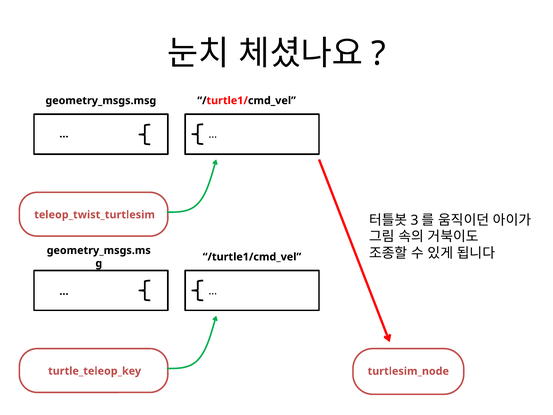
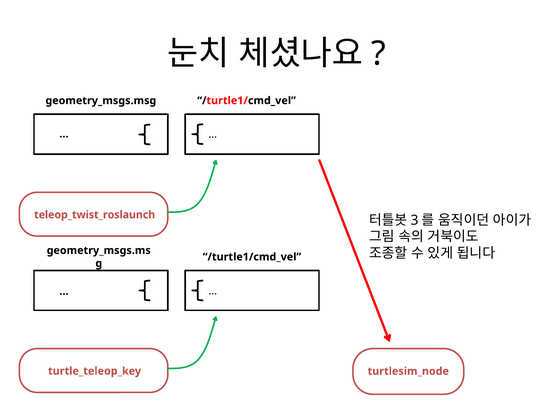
teleop_twist_turtlesim: teleop_twist_turtlesim -> teleop_twist_roslaunch
